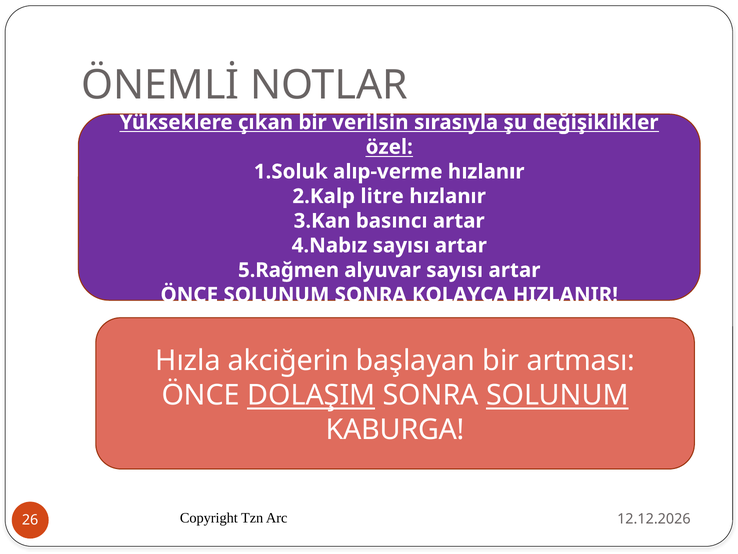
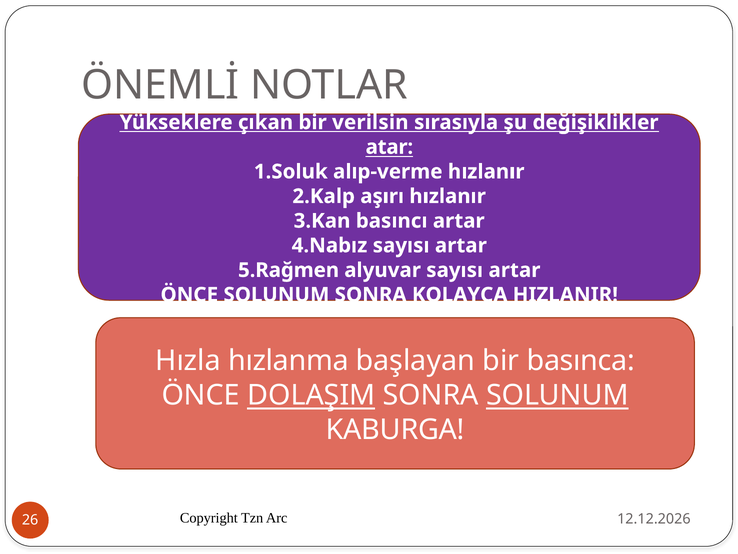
özel: özel -> atar
litre: litre -> aşırı
akciğerin: akciğerin -> hızlanma
artması: artması -> basınca
